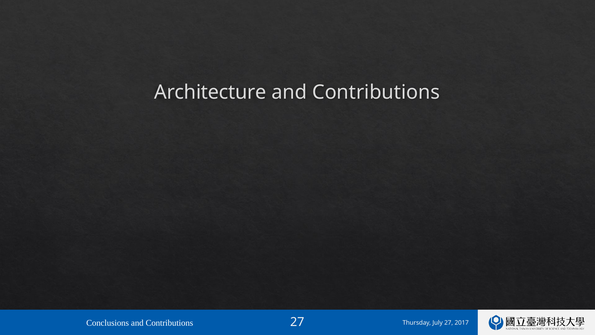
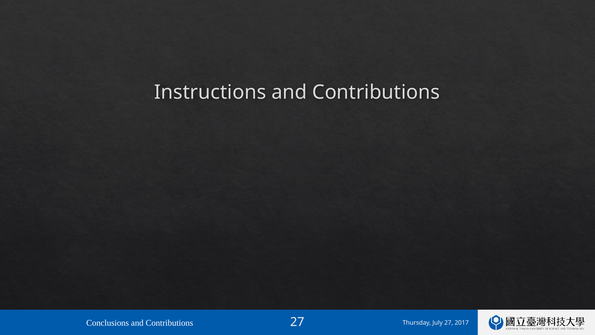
Architecture: Architecture -> Instructions
